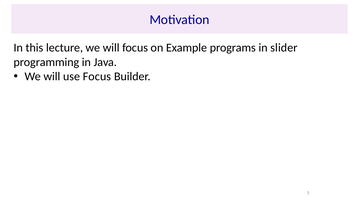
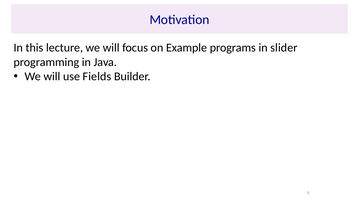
use Focus: Focus -> Fields
